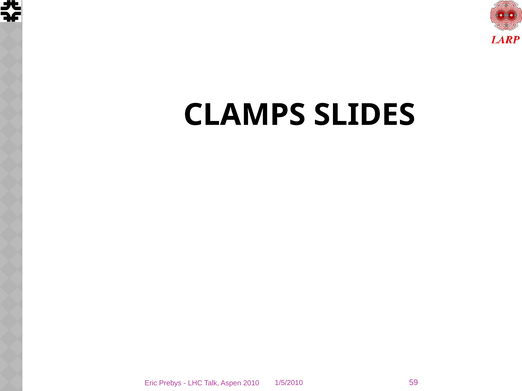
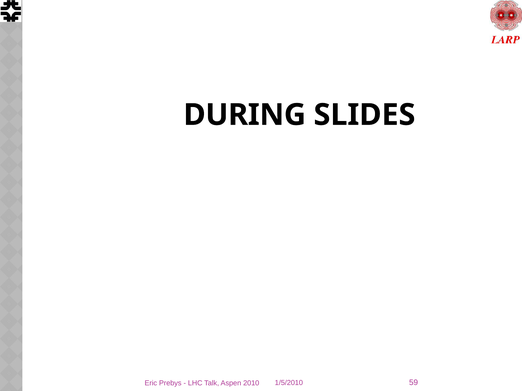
CLAMPS: CLAMPS -> DURING
